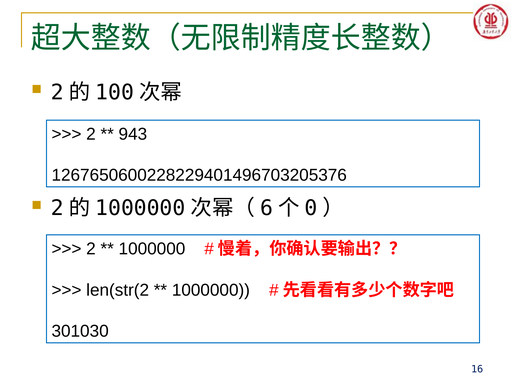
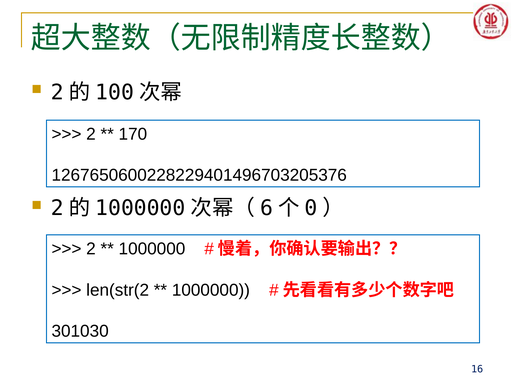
943: 943 -> 170
